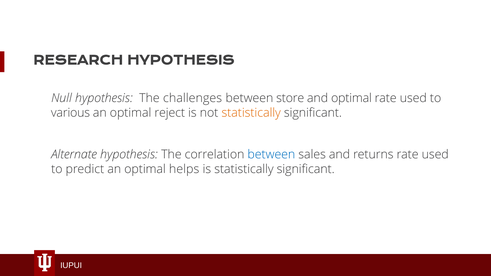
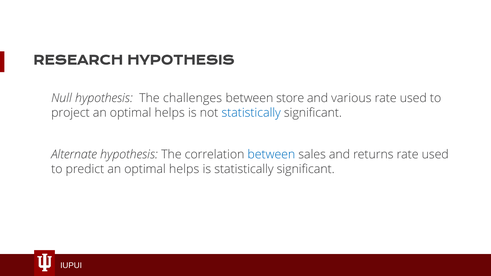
and optimal: optimal -> various
various: various -> project
reject at (170, 113): reject -> helps
statistically at (251, 113) colour: orange -> blue
